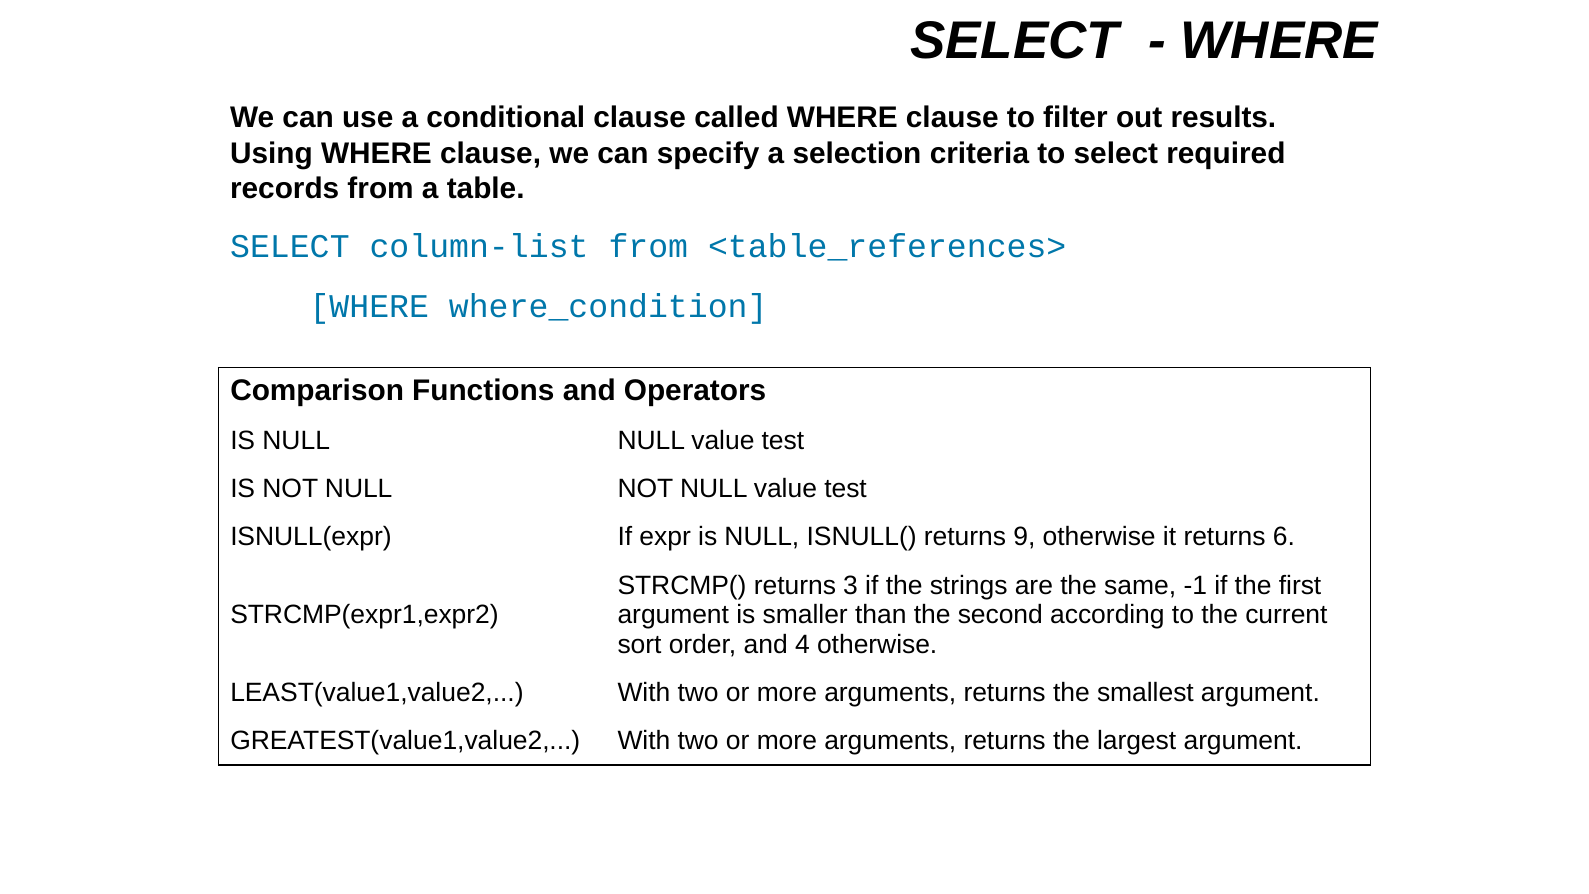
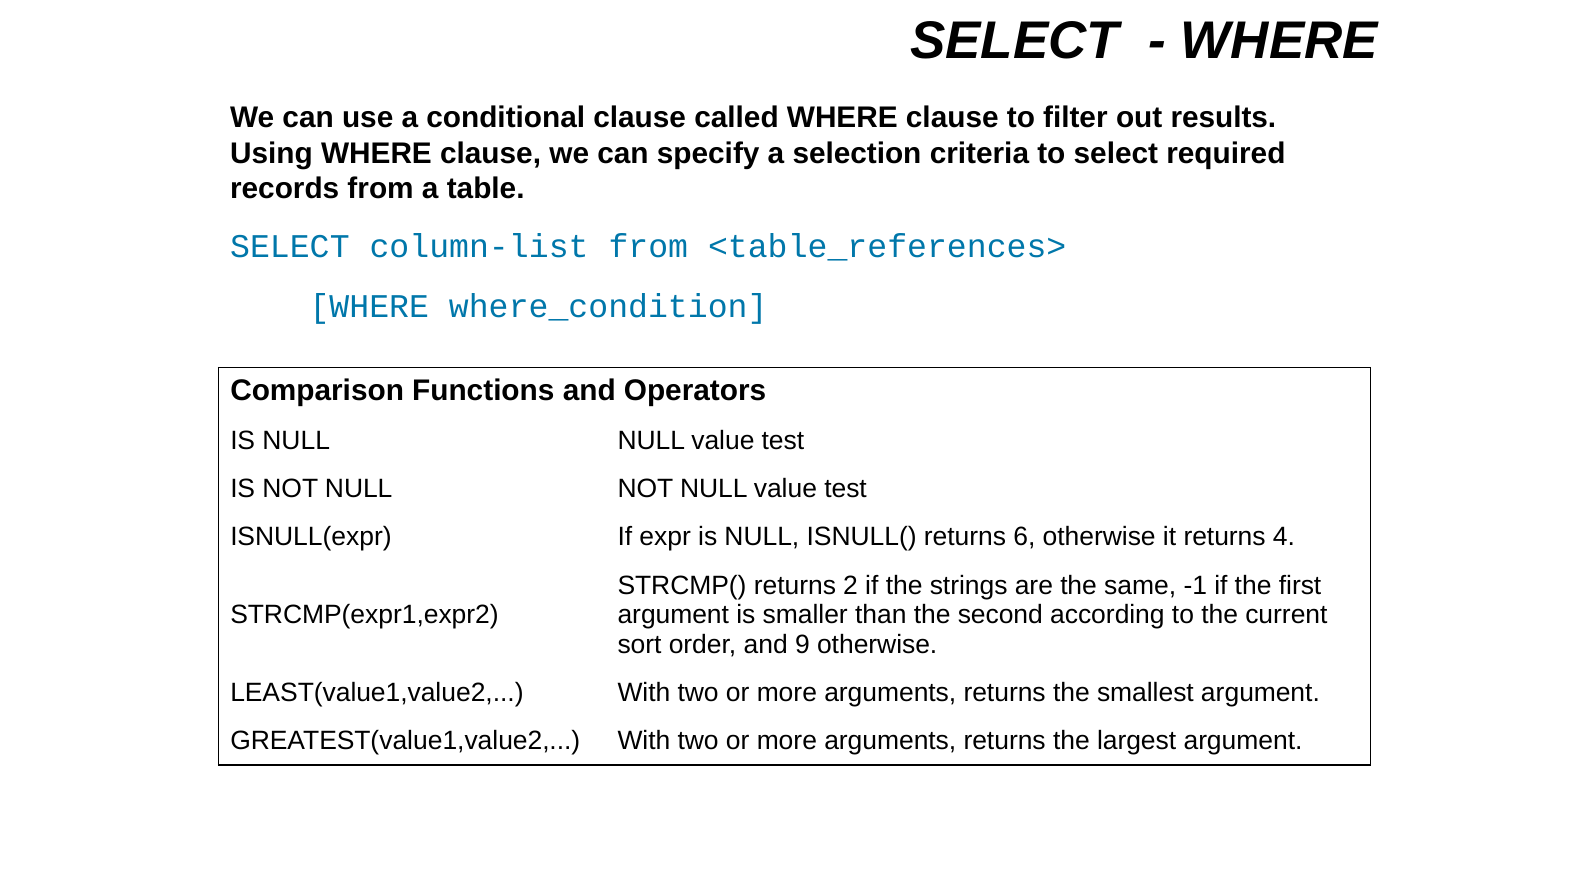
9: 9 -> 6
6: 6 -> 4
3: 3 -> 2
4: 4 -> 9
